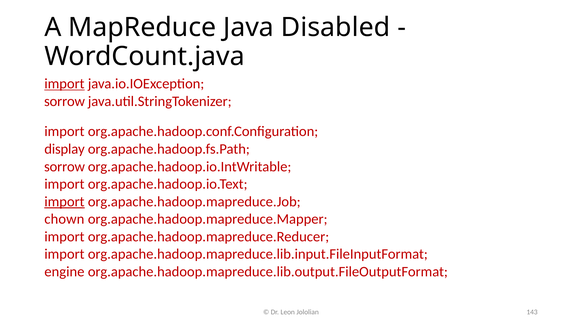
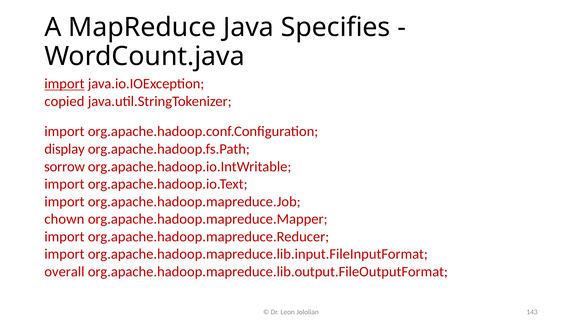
Disabled: Disabled -> Specifies
sorrow at (65, 101): sorrow -> copied
import at (64, 202) underline: present -> none
engine: engine -> overall
